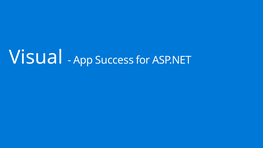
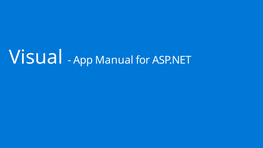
Success: Success -> Manual
